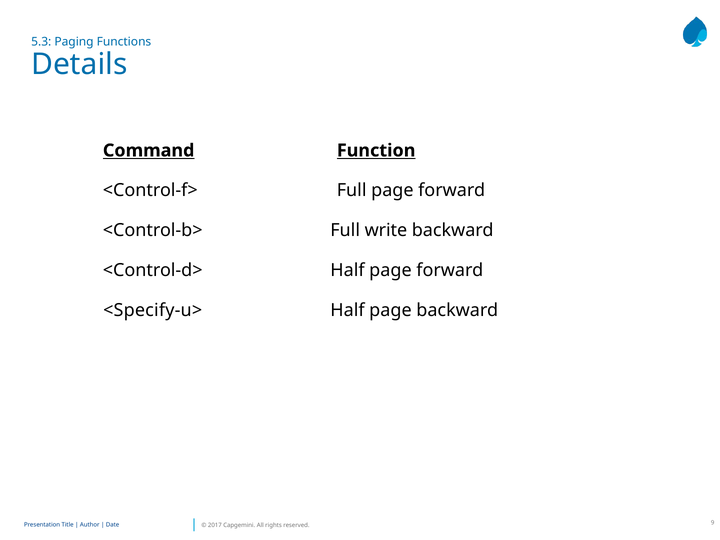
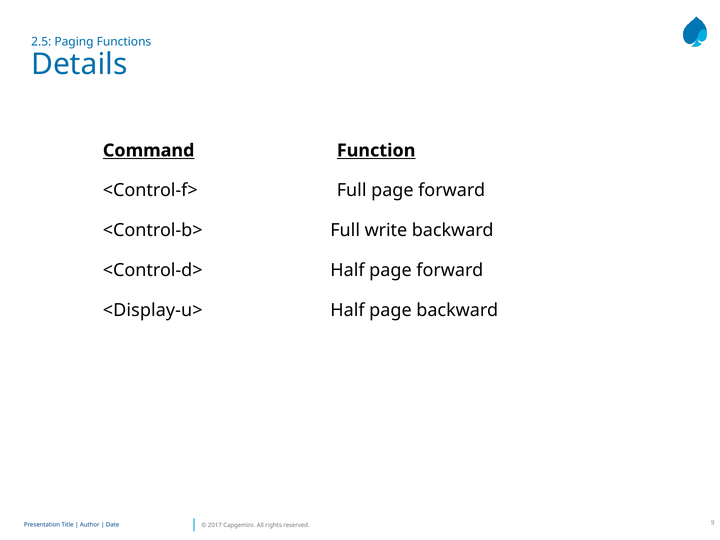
5.3: 5.3 -> 2.5
<Specify-u>: <Specify-u> -> <Display-u>
